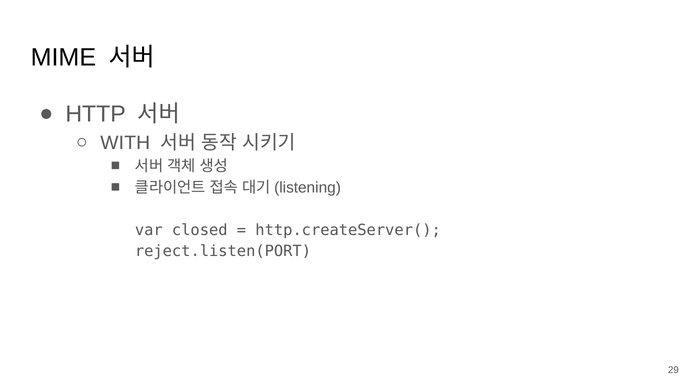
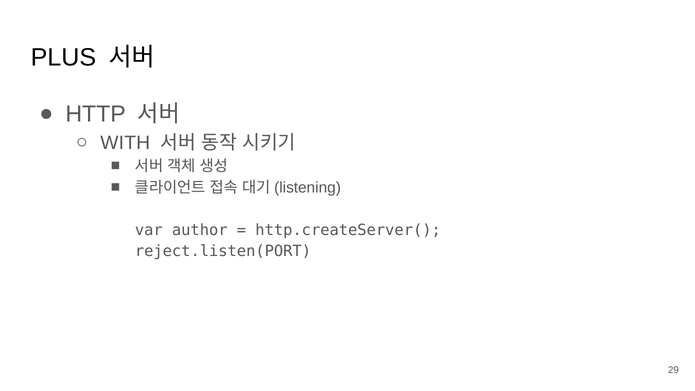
MIME: MIME -> PLUS
closed: closed -> author
